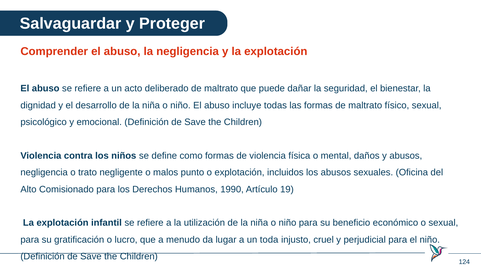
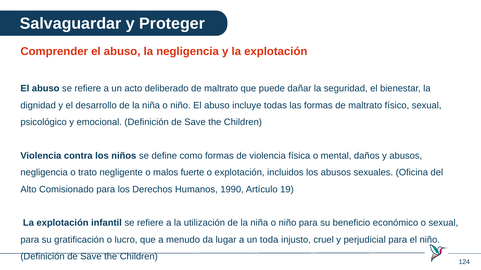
punto: punto -> fuerte
